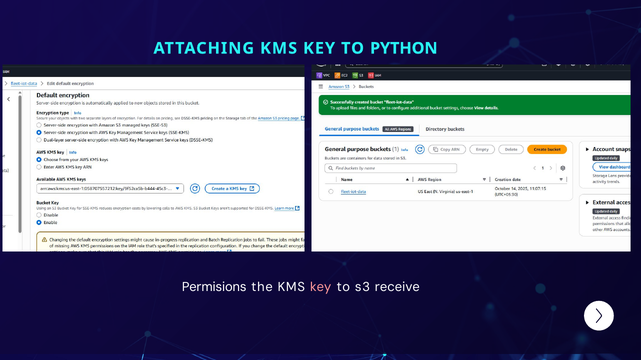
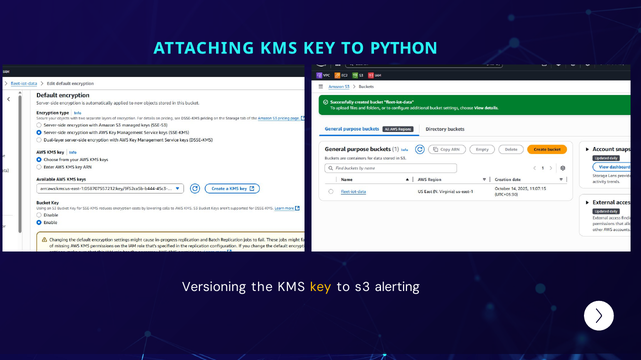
Permisions: Permisions -> Versioning
key at (321, 288) colour: pink -> yellow
receive: receive -> alerting
